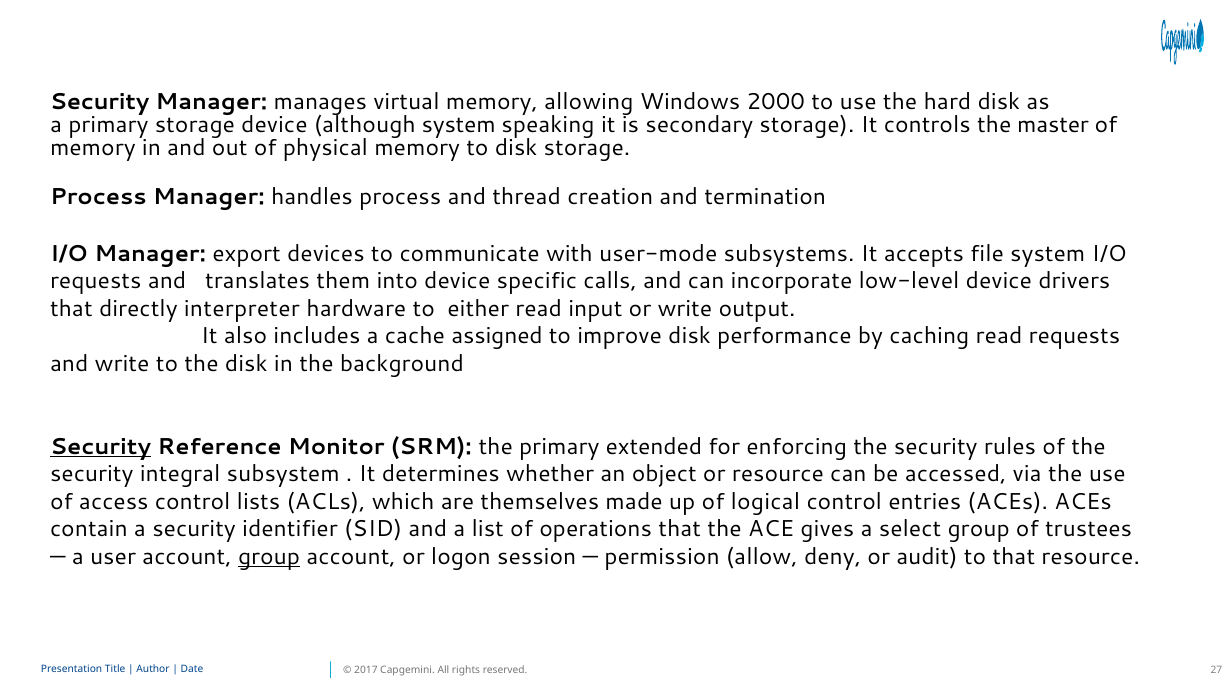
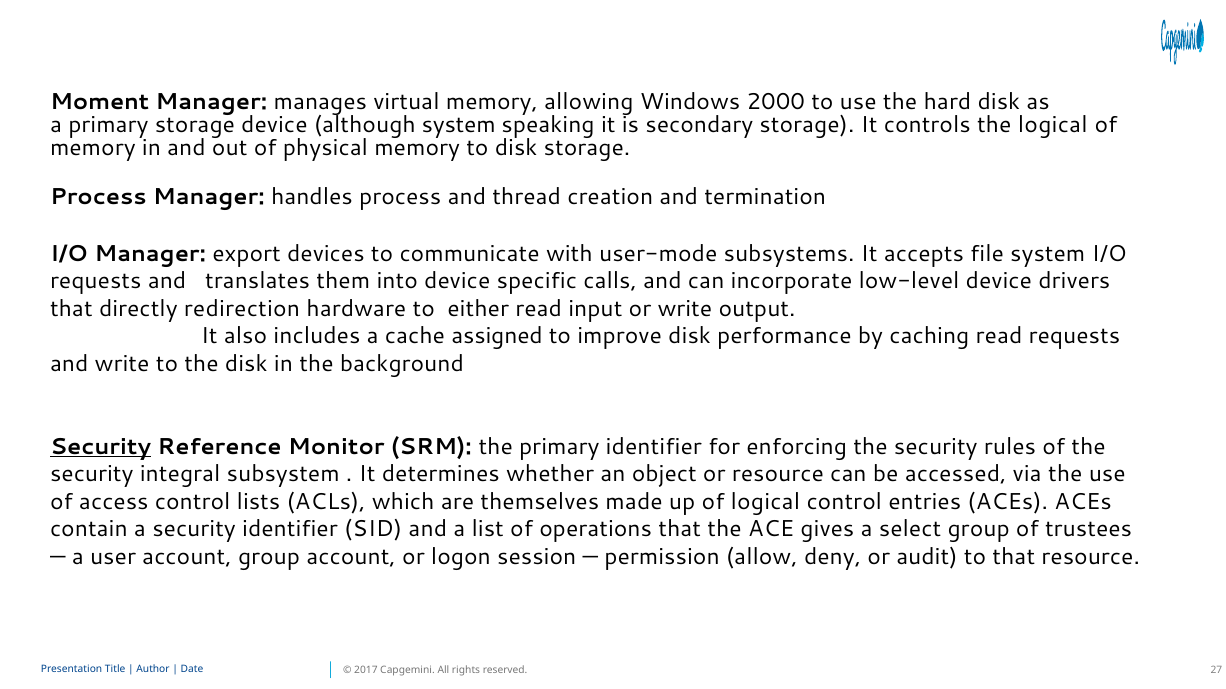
Security at (100, 102): Security -> Moment
the master: master -> logical
interpreter: interpreter -> redirection
primary extended: extended -> identifier
group at (269, 557) underline: present -> none
